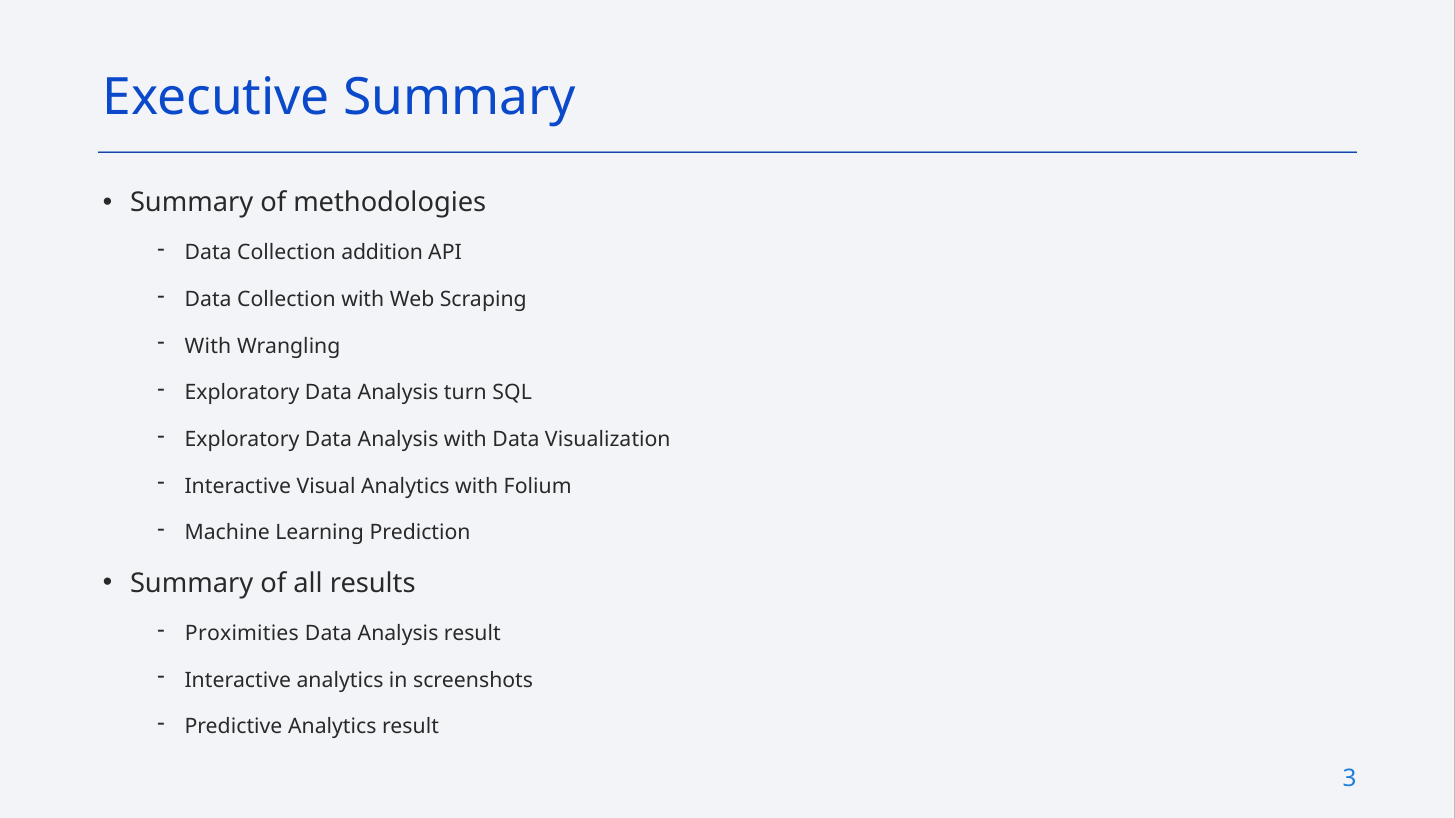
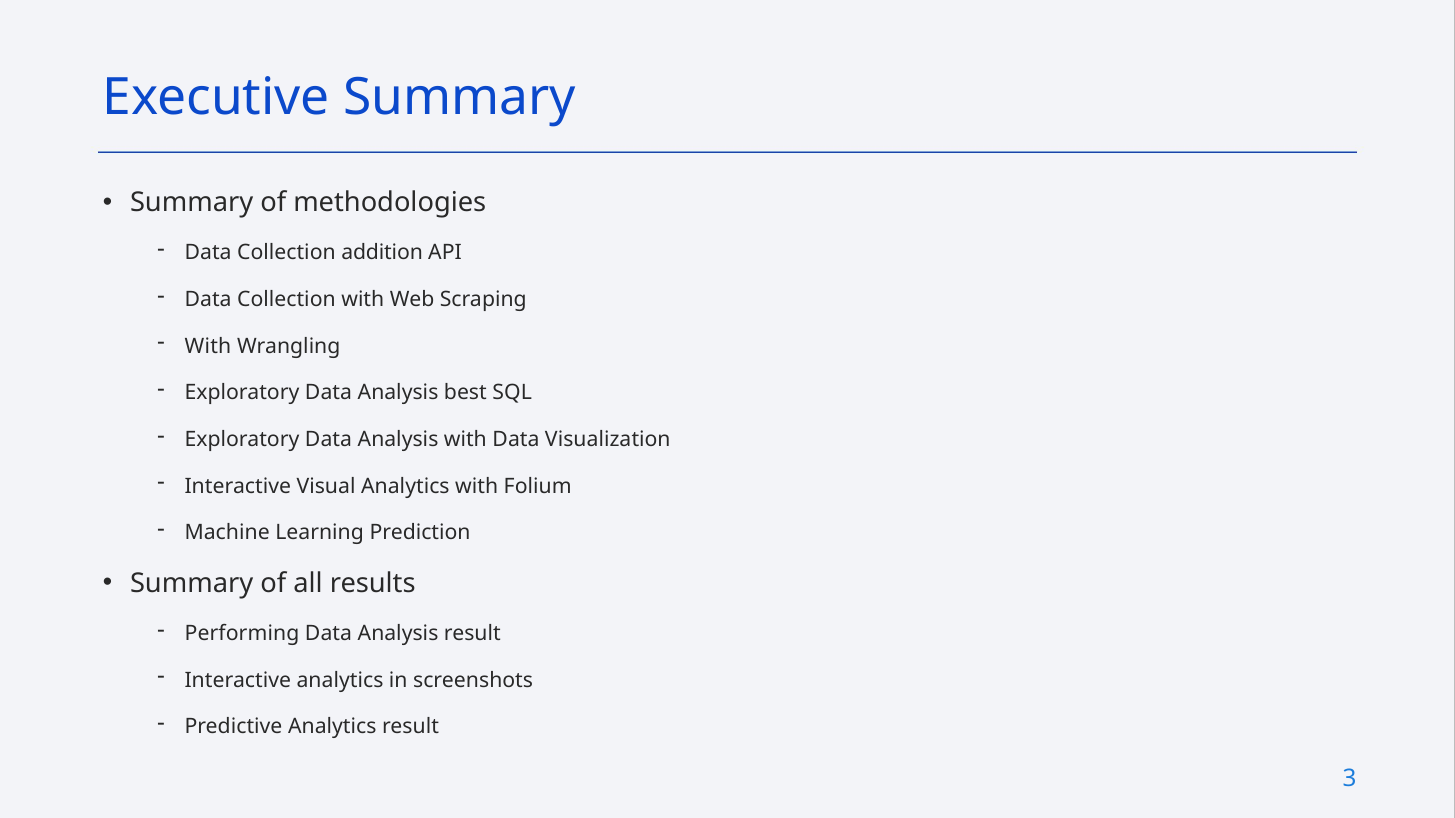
turn: turn -> best
Proximities: Proximities -> Performing
